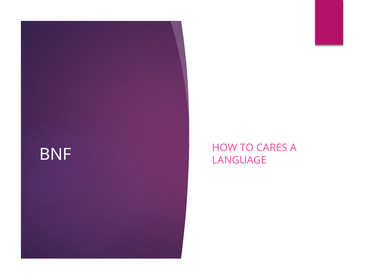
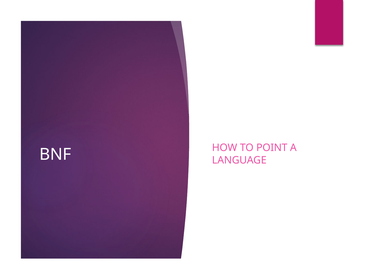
CARES: CARES -> POINT
